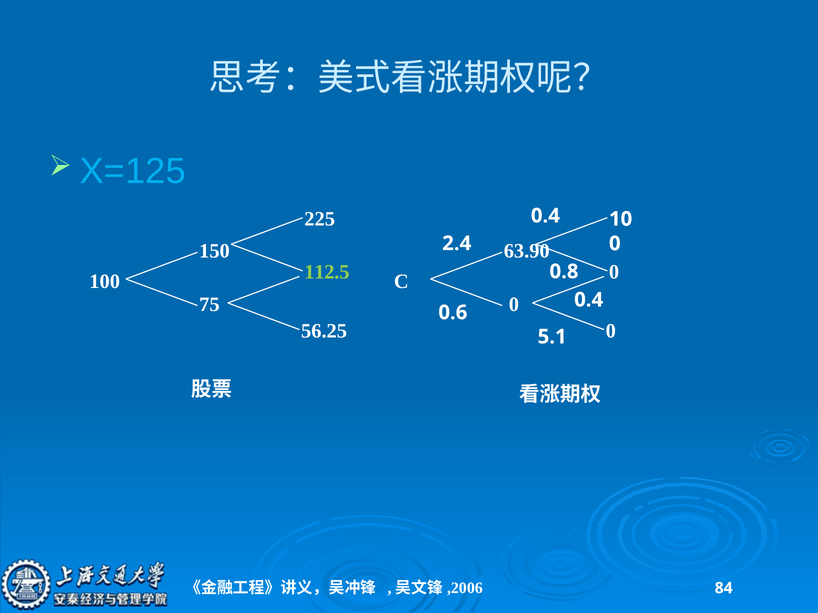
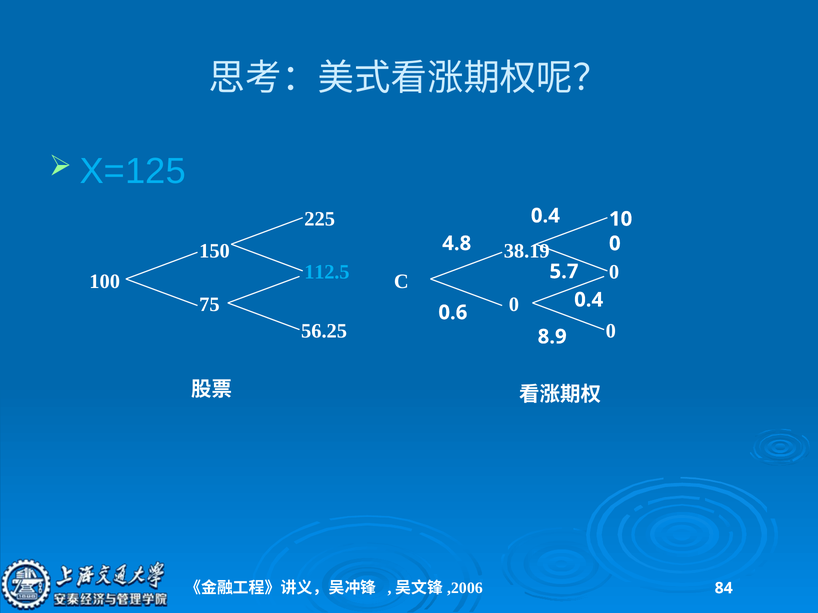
2.4: 2.4 -> 4.8
63.90: 63.90 -> 38.19
112.5 colour: light green -> light blue
0.8: 0.8 -> 5.7
5.1: 5.1 -> 8.9
